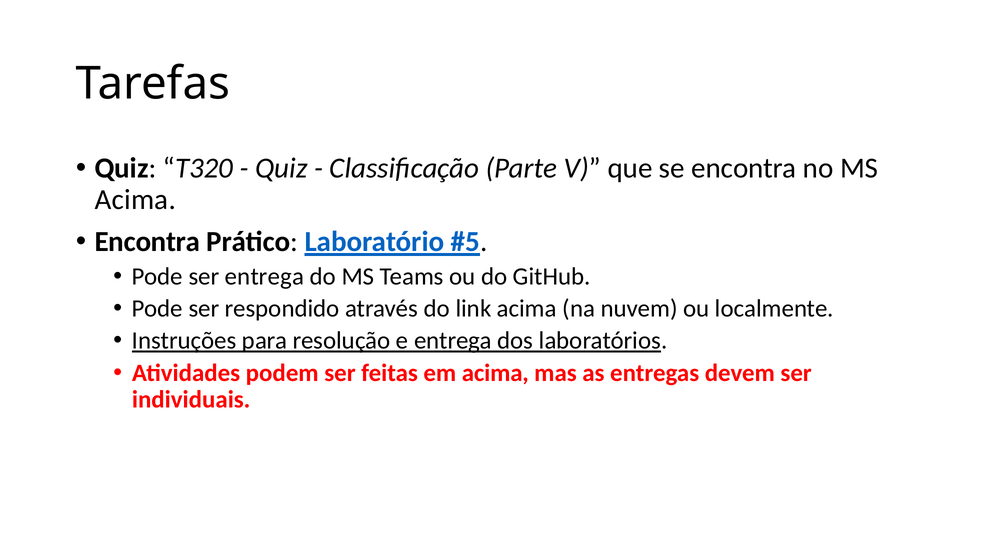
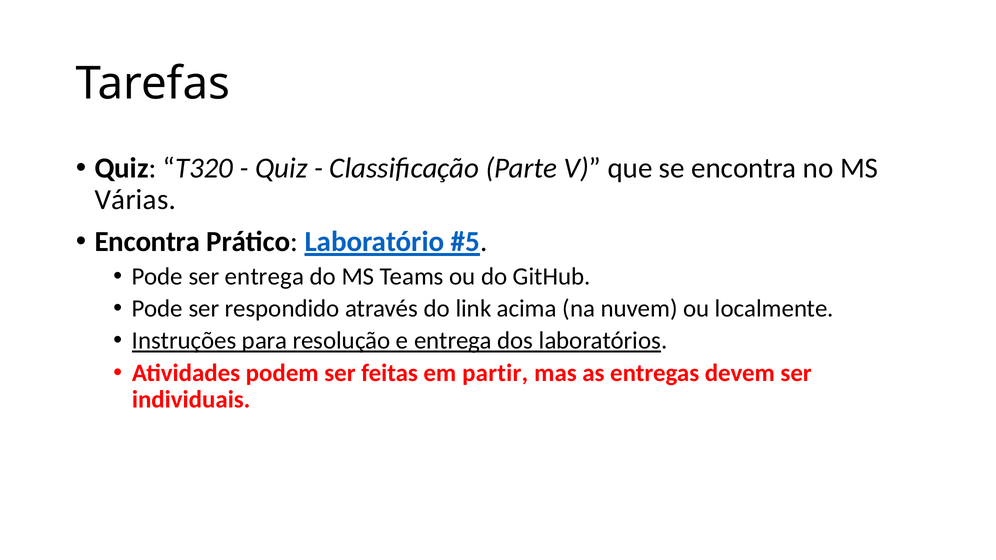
Acima at (135, 200): Acima -> Várias
em acima: acima -> partir
